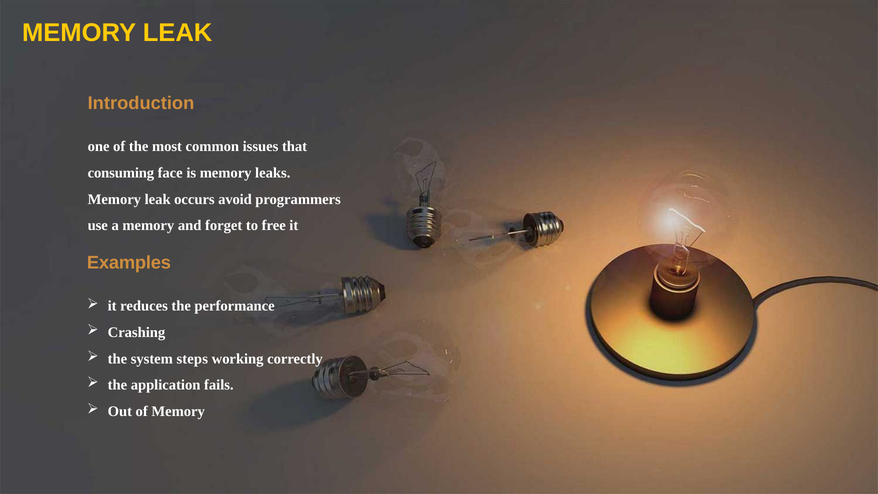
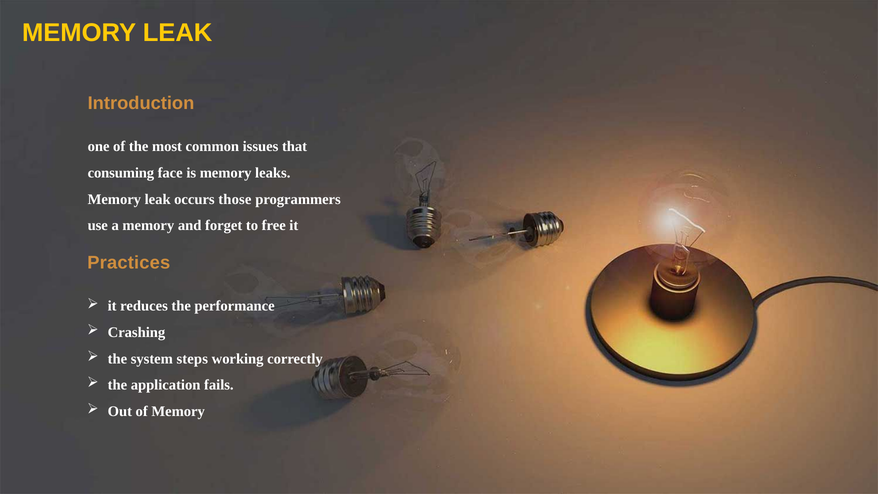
avoid: avoid -> those
Examples: Examples -> Practices
